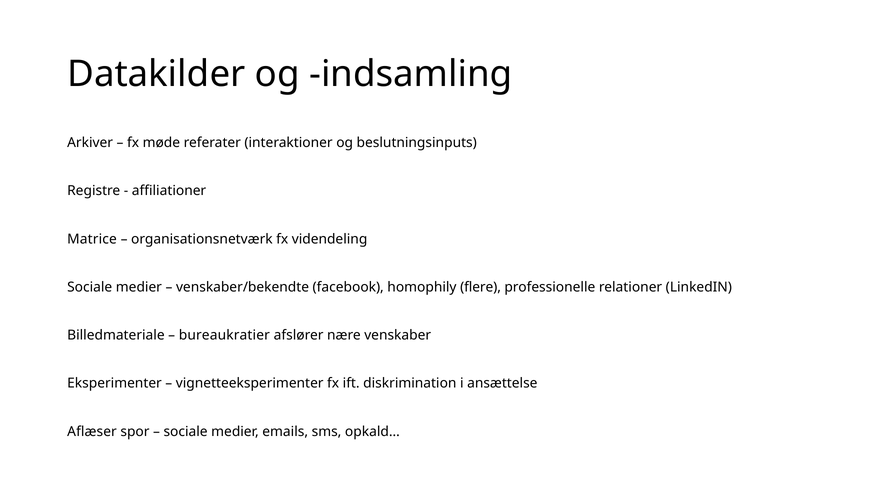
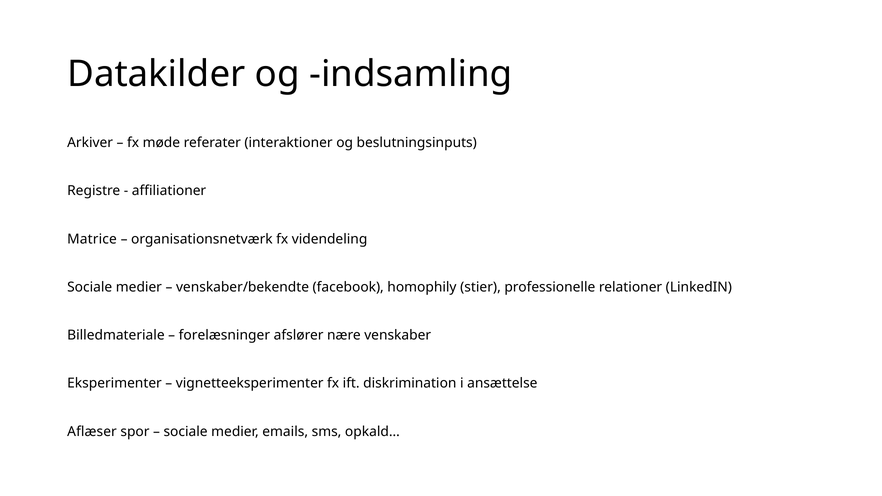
flere: flere -> stier
bureaukratier: bureaukratier -> forelæsninger
